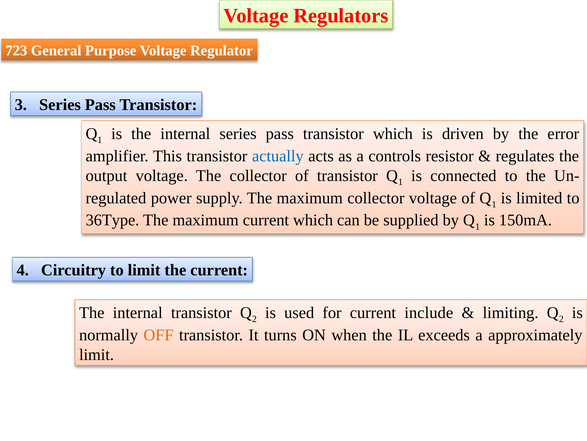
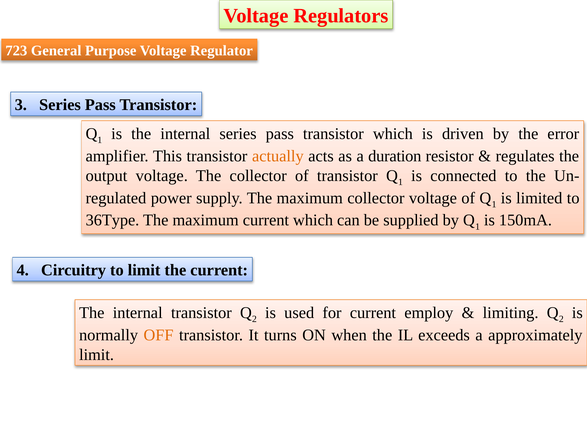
actually colour: blue -> orange
controls: controls -> duration
include: include -> employ
